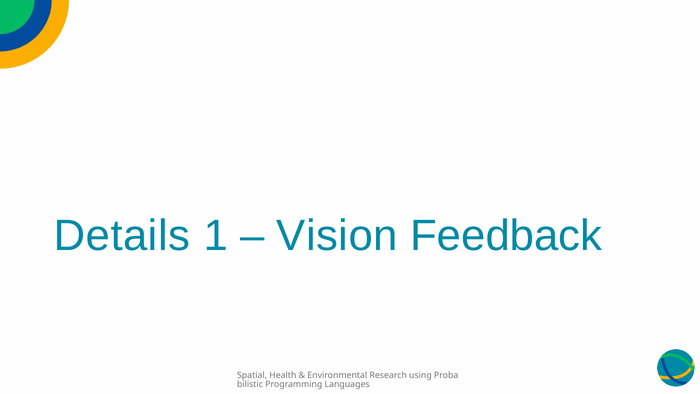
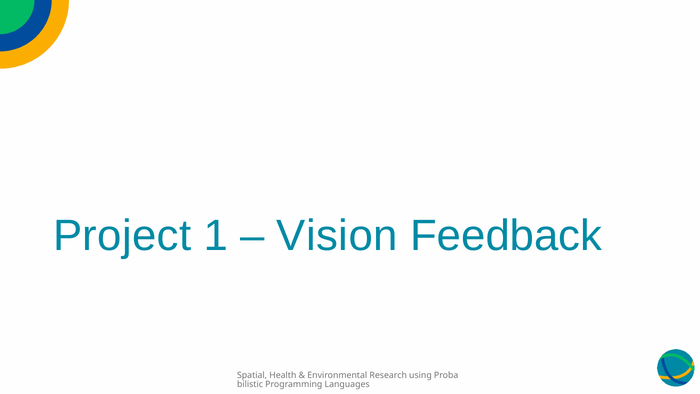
Details: Details -> Project
